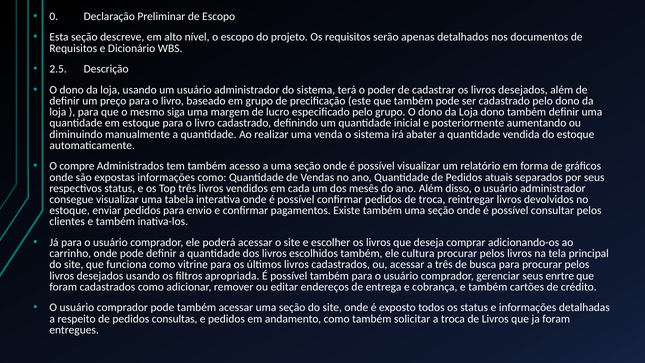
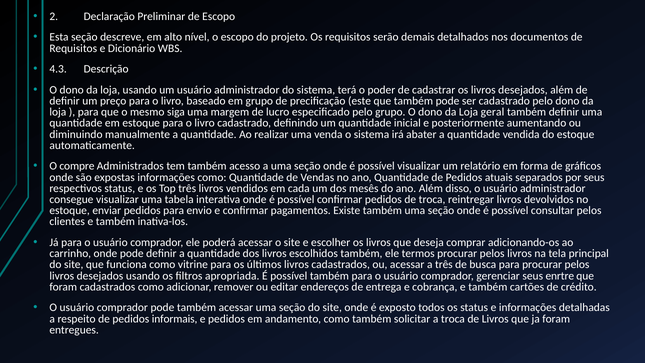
0: 0 -> 2
apenas: apenas -> demais
2.5: 2.5 -> 4.3
Loja dono: dono -> geral
cultura: cultura -> termos
consultas: consultas -> informais
